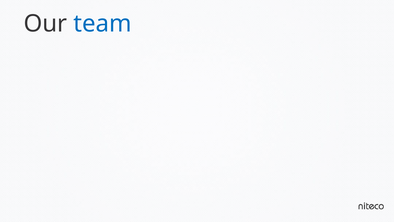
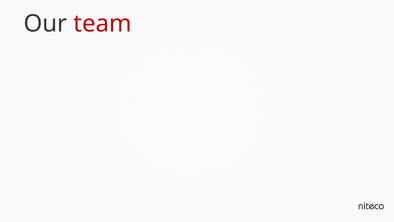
team colour: blue -> red
